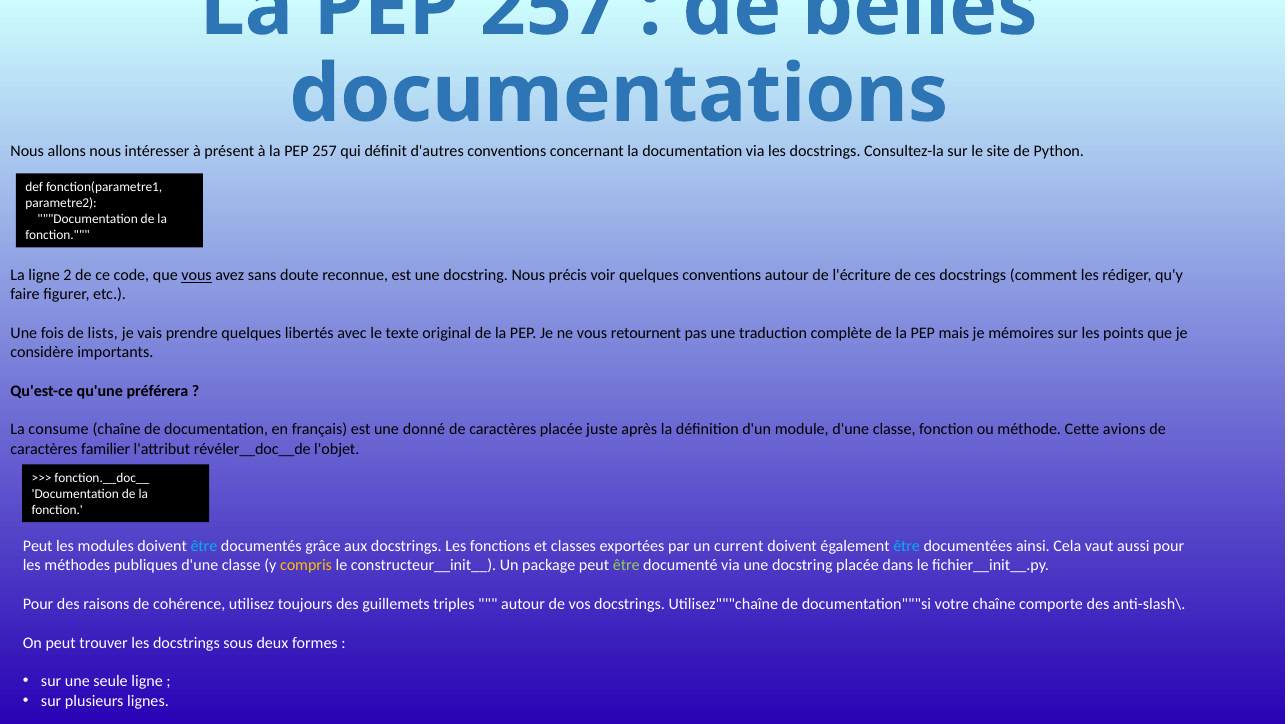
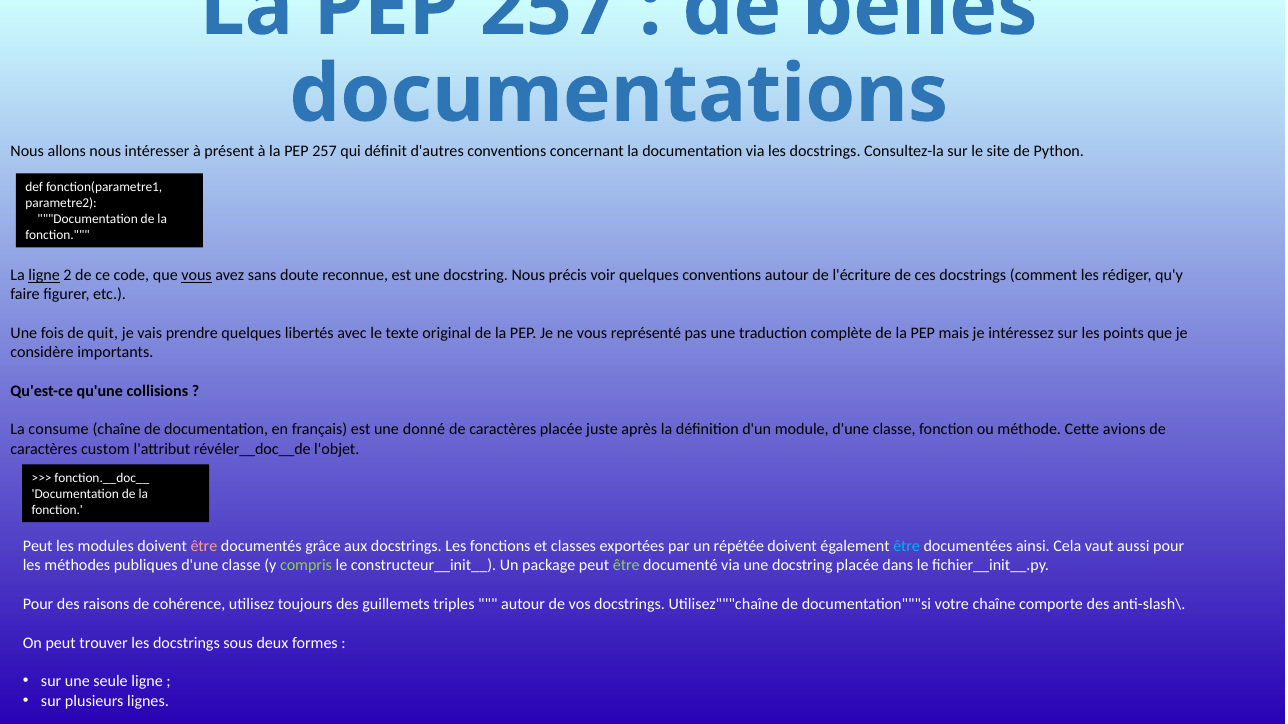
ligne at (44, 275) underline: none -> present
lists: lists -> quit
retournent: retournent -> représenté
mémoires: mémoires -> intéressez
préférera: préférera -> collisions
familier: familier -> custom
être at (204, 547) colour: light blue -> pink
current: current -> répétée
compris colour: yellow -> light green
